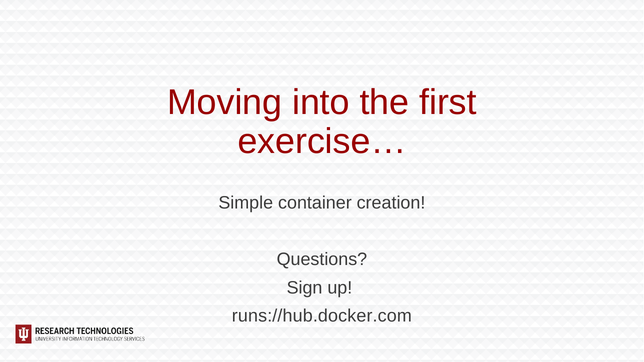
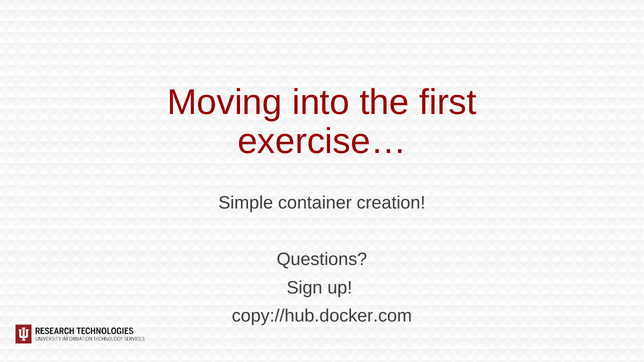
runs://hub.docker.com: runs://hub.docker.com -> copy://hub.docker.com
